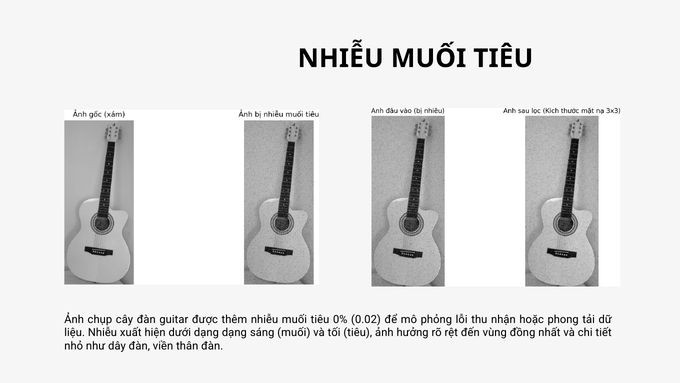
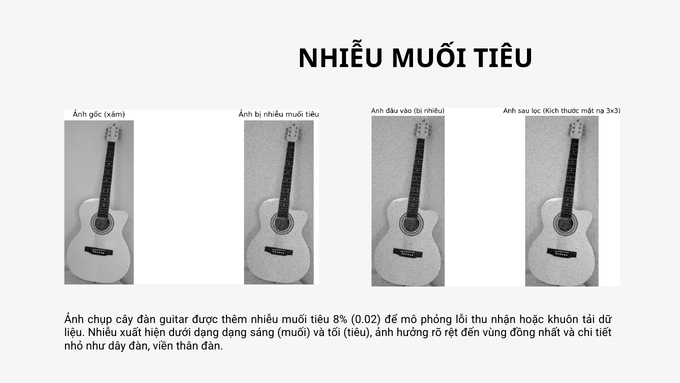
0%: 0% -> 8%
phong: phong -> khuôn
